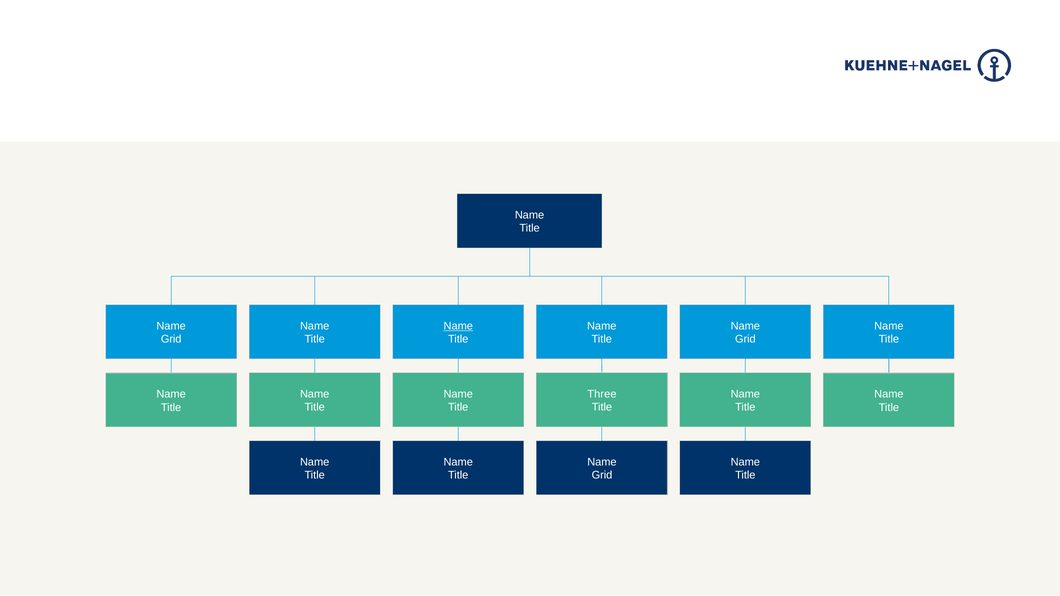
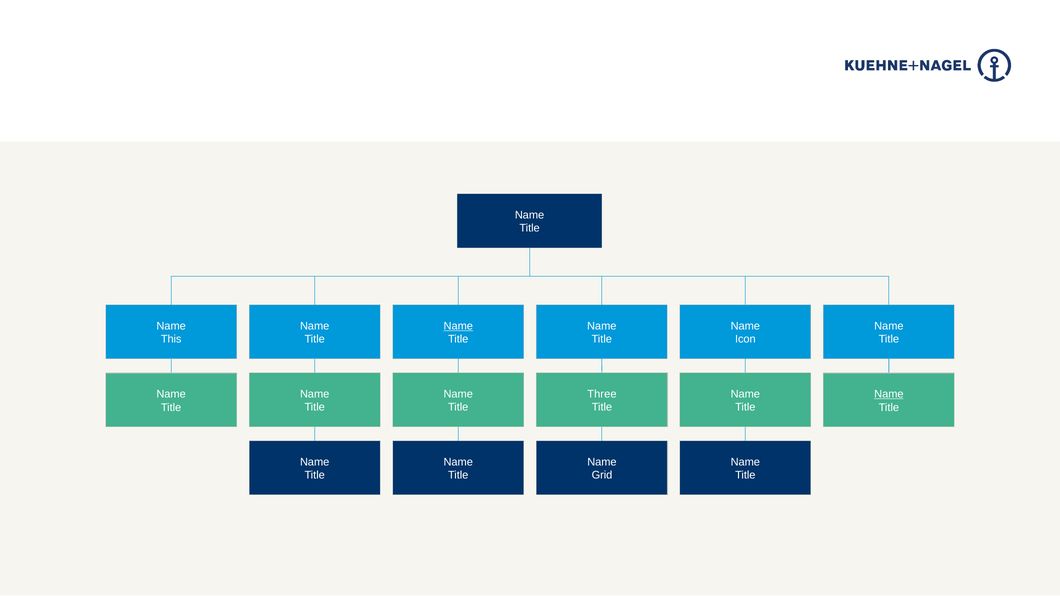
Grid at (171, 339): Grid -> This
Grid at (745, 339): Grid -> Icon
Name at (889, 394) underline: none -> present
